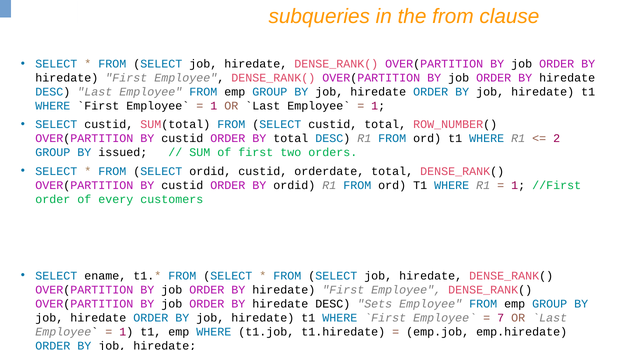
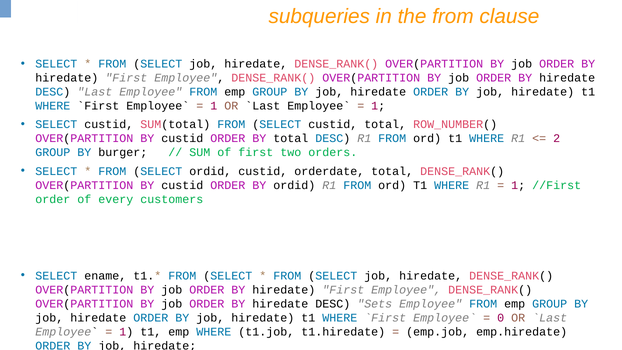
issued: issued -> burger
7: 7 -> 0
